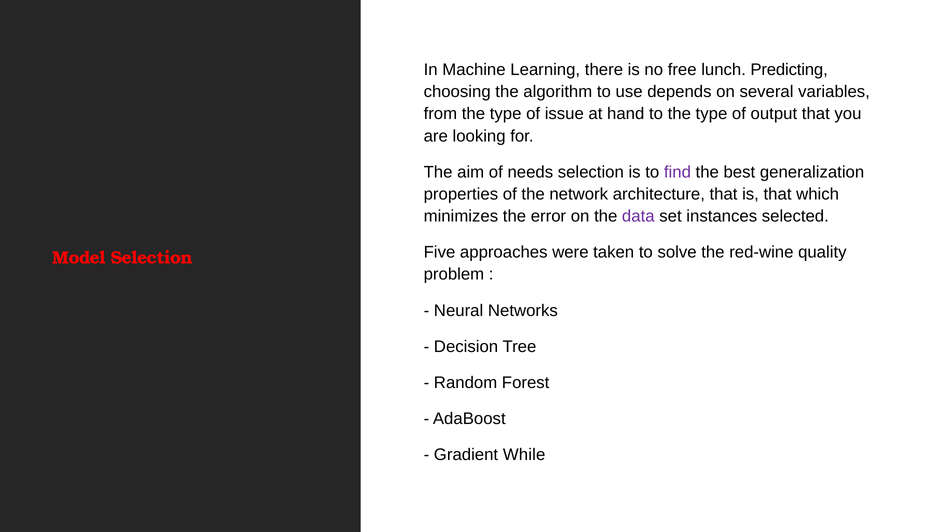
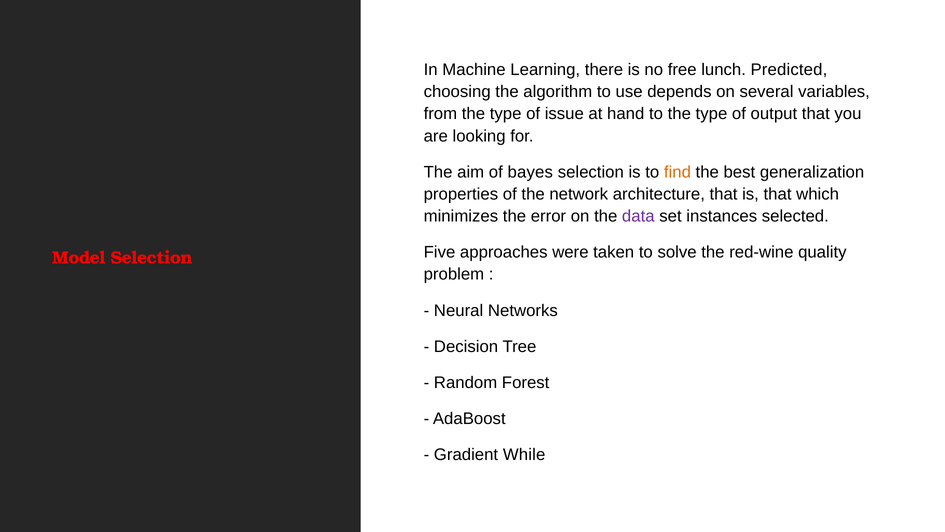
Predicting: Predicting -> Predicted
needs: needs -> bayes
find colour: purple -> orange
